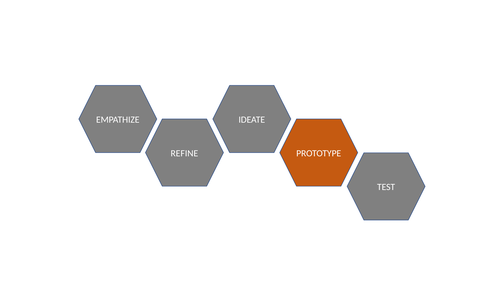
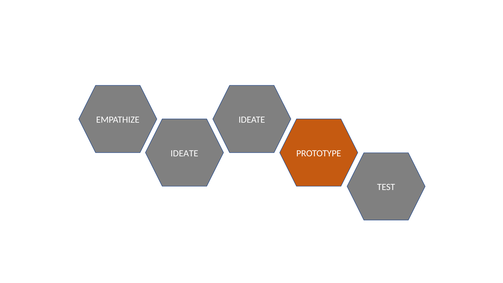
REFINE at (184, 153): REFINE -> IDEATE
